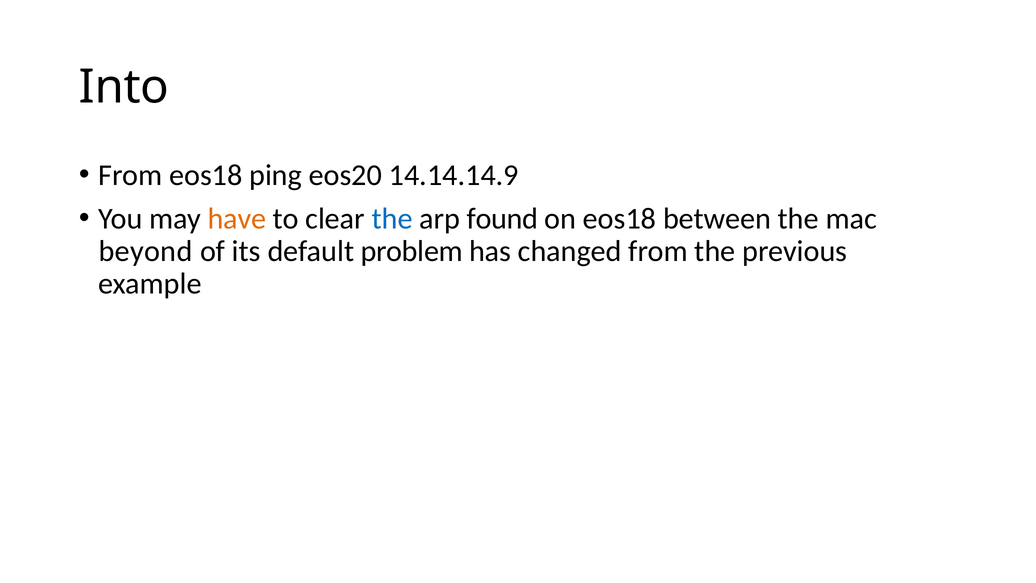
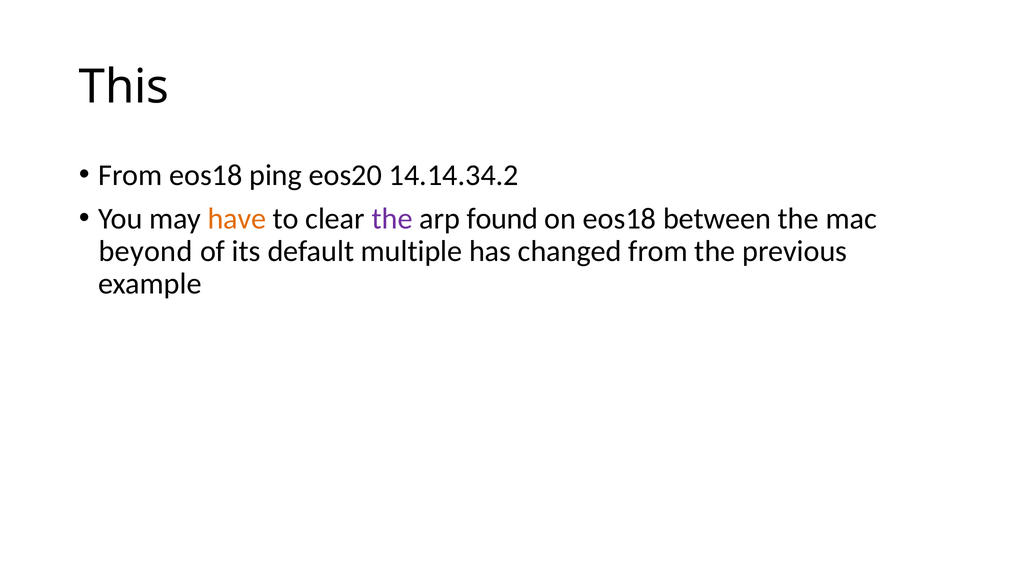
Into: Into -> This
14.14.14.9: 14.14.14.9 -> 14.14.34.2
the at (392, 218) colour: blue -> purple
problem: problem -> multiple
